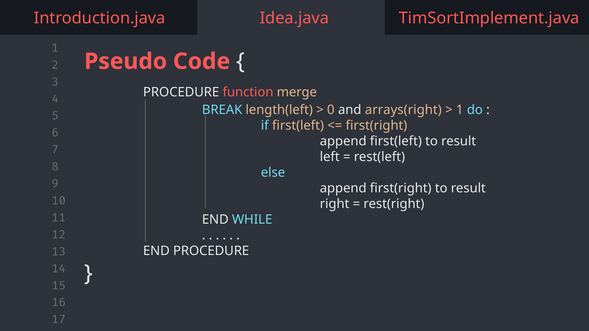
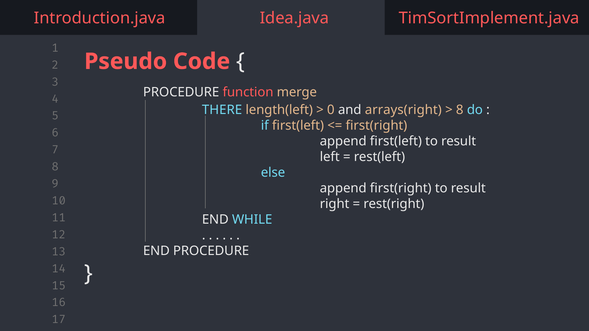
BREAK: BREAK -> THERE
1 at (460, 110): 1 -> 8
